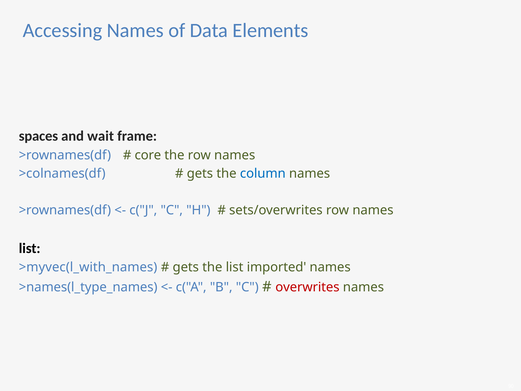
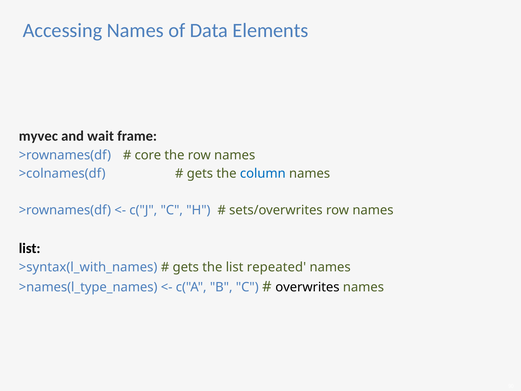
spaces: spaces -> myvec
>myvec(l_with_names: >myvec(l_with_names -> >syntax(l_with_names
imported: imported -> repeated
overwrites colour: red -> black
